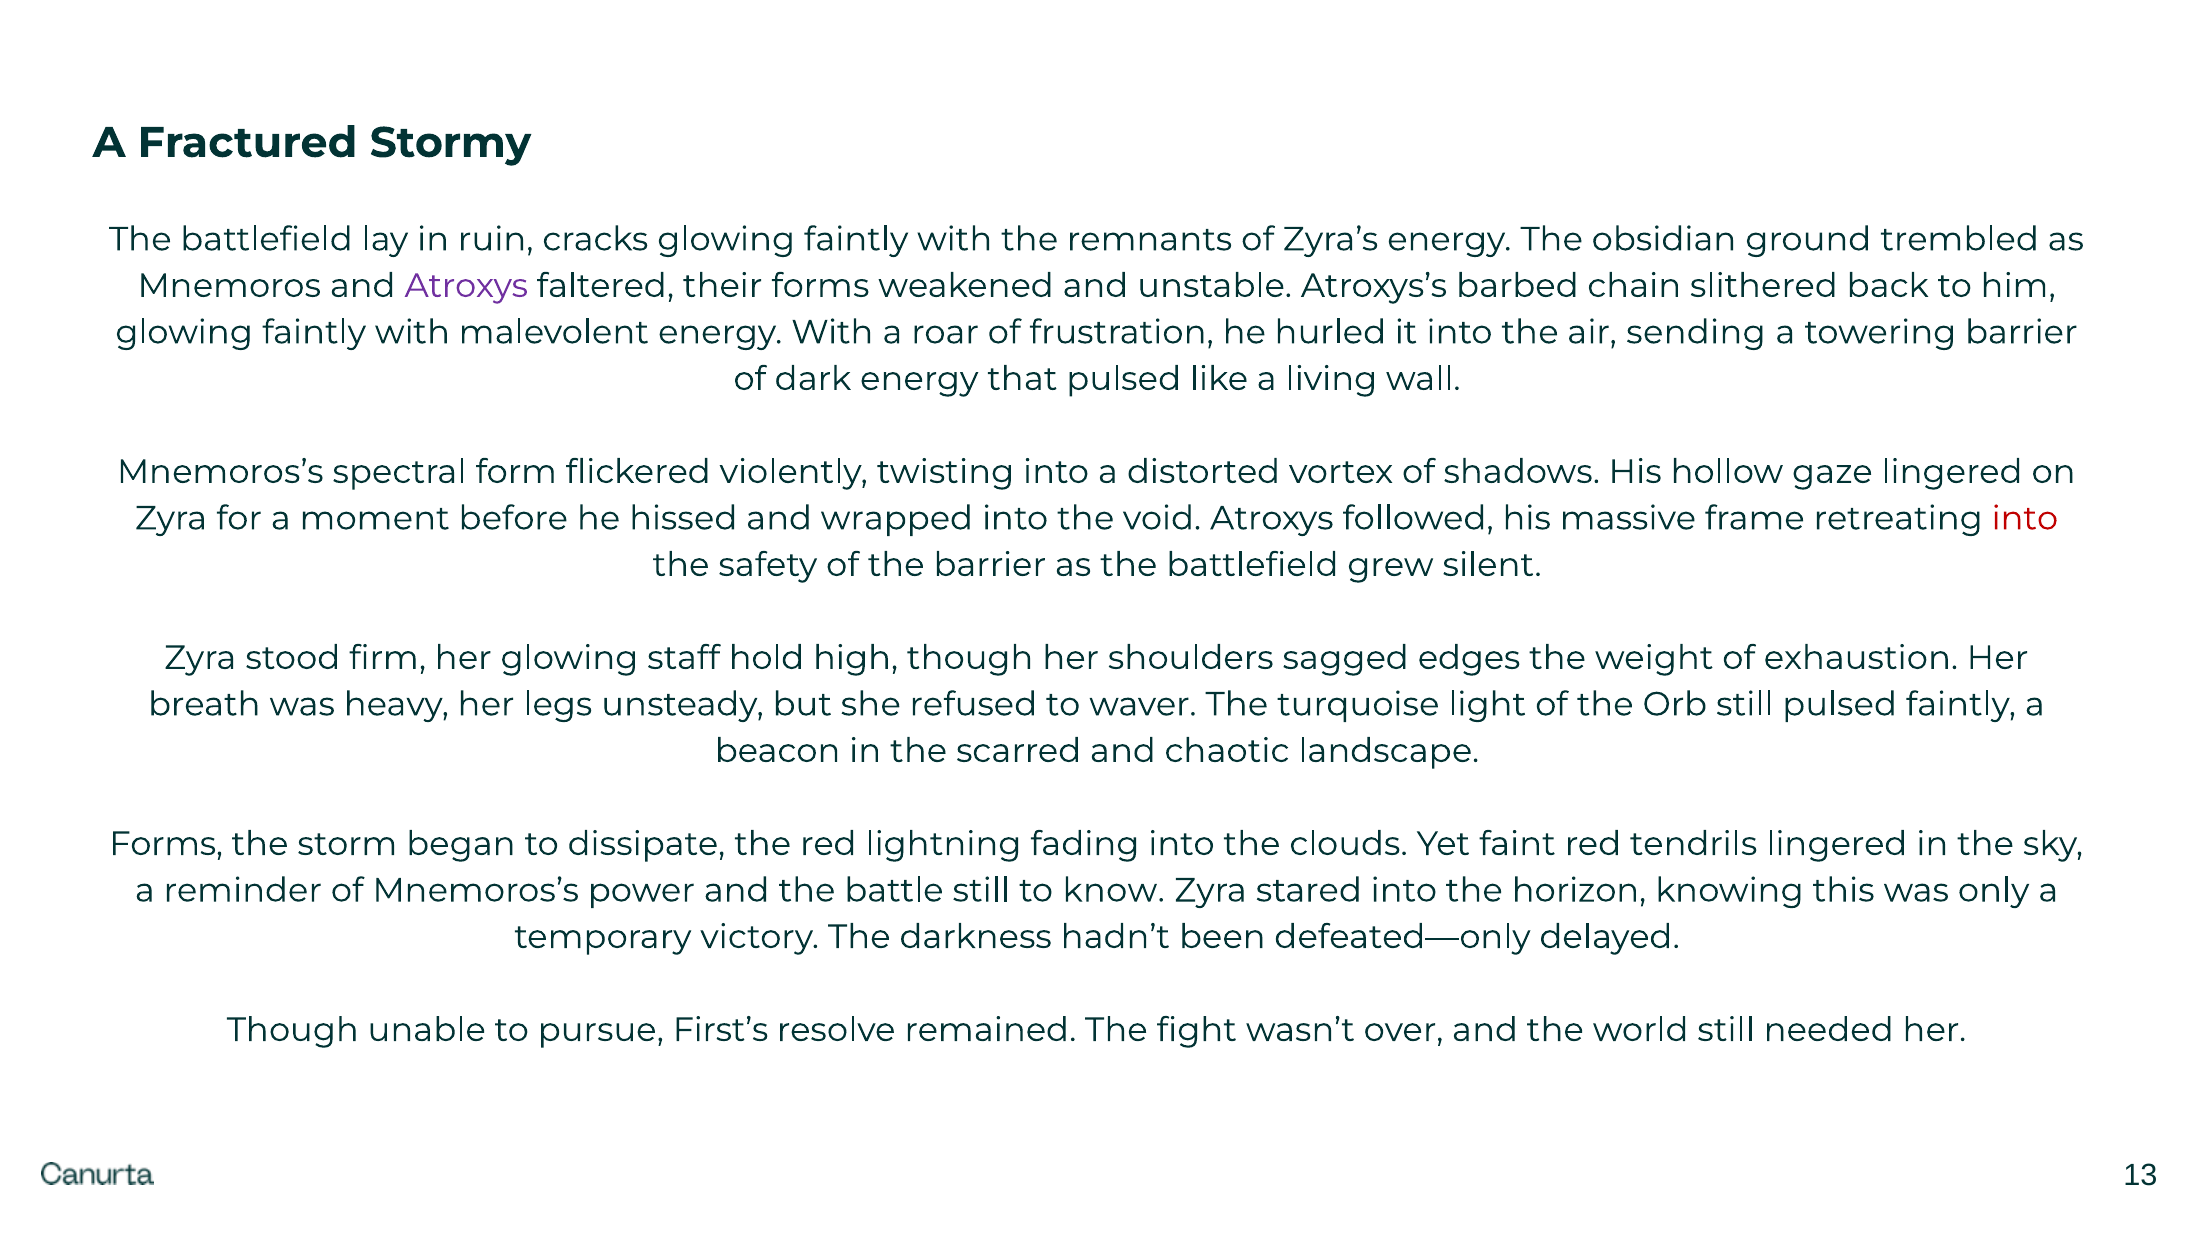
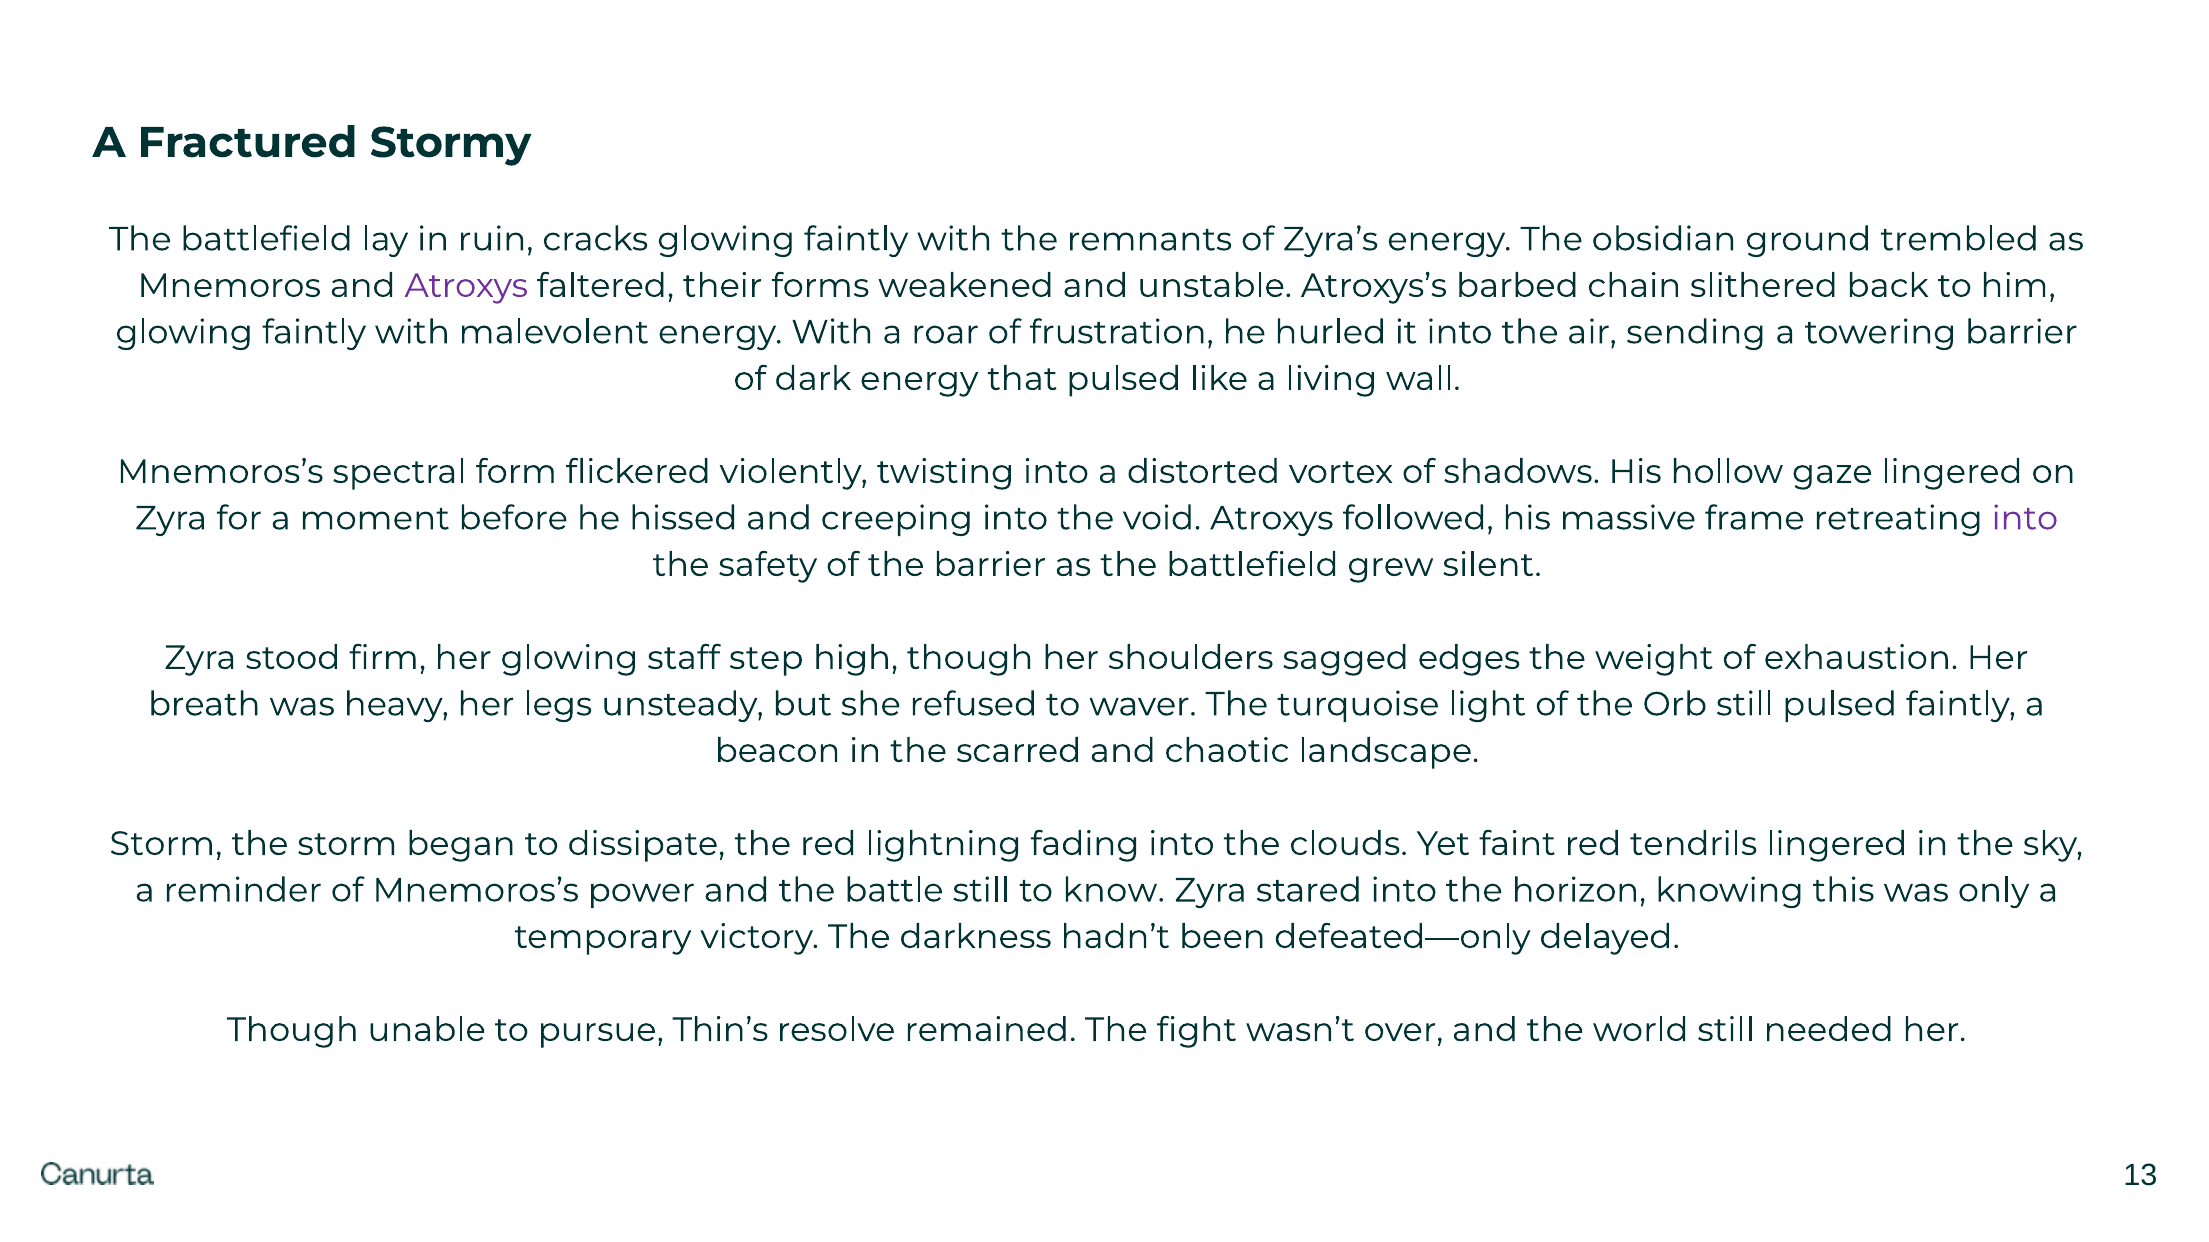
wrapped: wrapped -> creeping
into at (2025, 519) colour: red -> purple
hold: hold -> step
Forms at (166, 844): Forms -> Storm
First’s: First’s -> Thin’s
